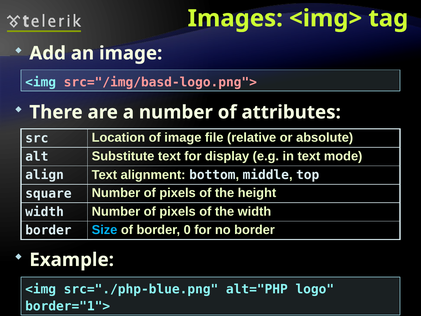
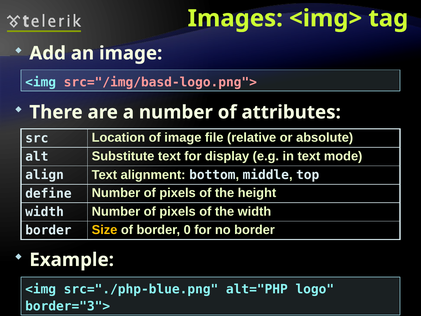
square: square -> define
Size colour: light blue -> yellow
border="1">: border="1"> -> border="3">
